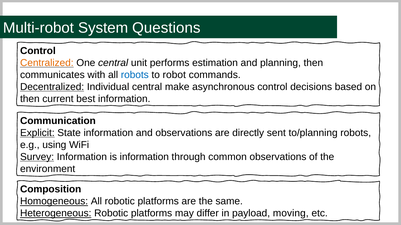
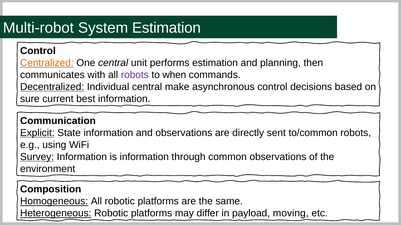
System Questions: Questions -> Estimation
robots at (135, 75) colour: blue -> purple
robot: robot -> when
then at (30, 99): then -> sure
to/planning: to/planning -> to/common
